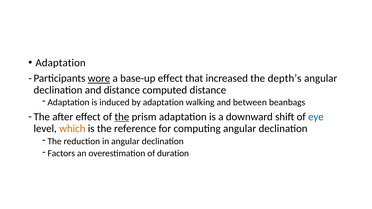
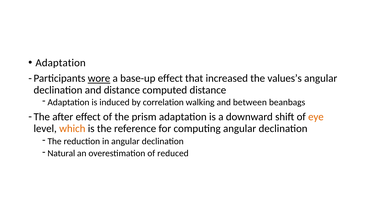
depth’s: depth’s -> values’s
by adaptation: adaptation -> correlation
the at (122, 117) underline: present -> none
eye colour: blue -> orange
Factors: Factors -> Natural
duration: duration -> reduced
